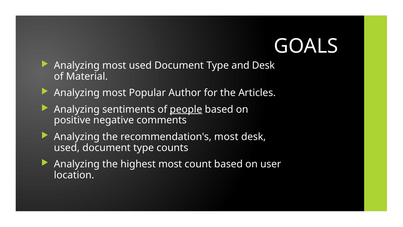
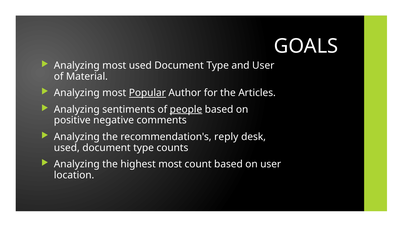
and Desk: Desk -> User
Popular underline: none -> present
recommendation's most: most -> reply
